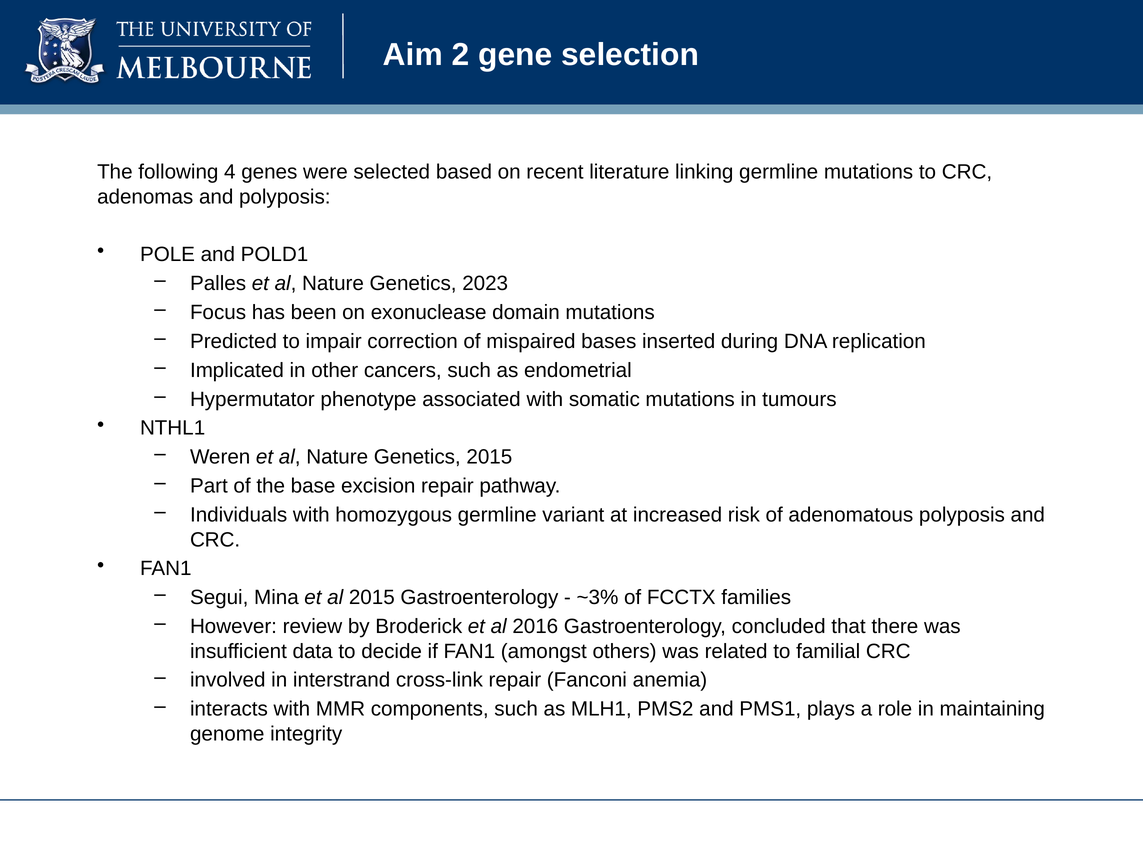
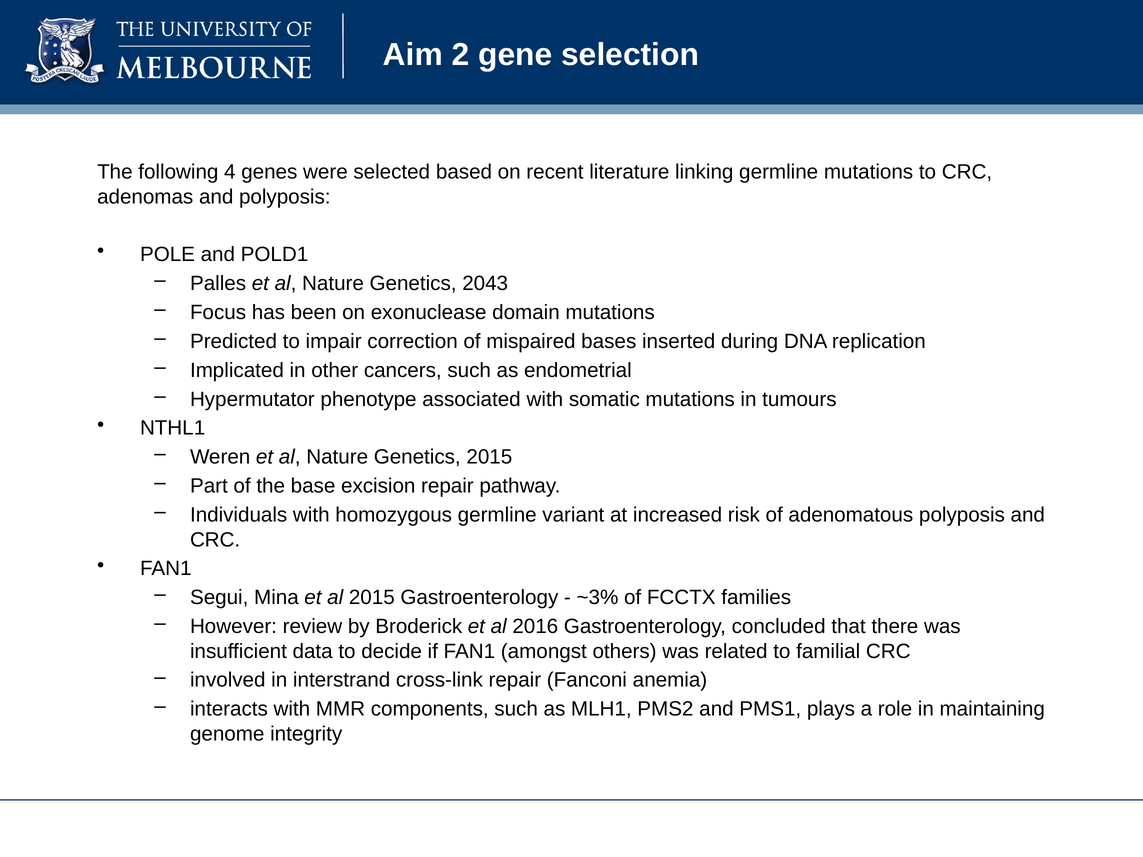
2023: 2023 -> 2043
